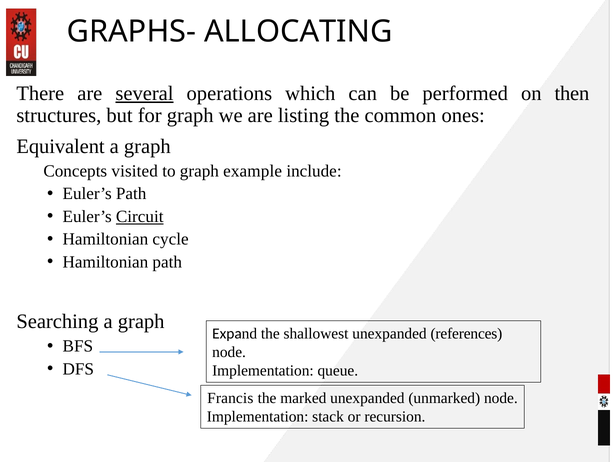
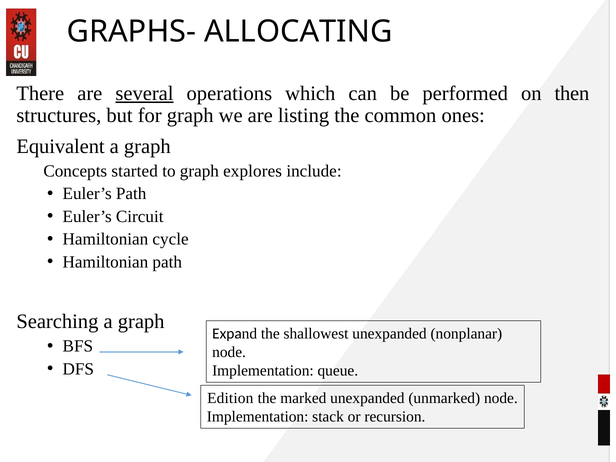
visited: visited -> started
example: example -> explores
Circuit underline: present -> none
references: references -> nonplanar
Francis: Francis -> Edition
